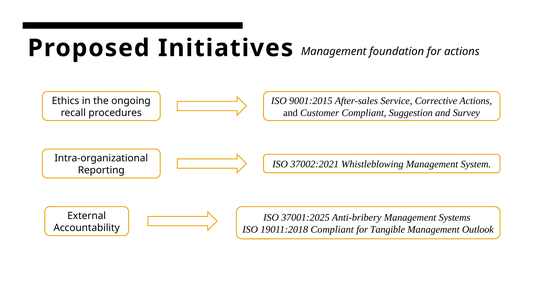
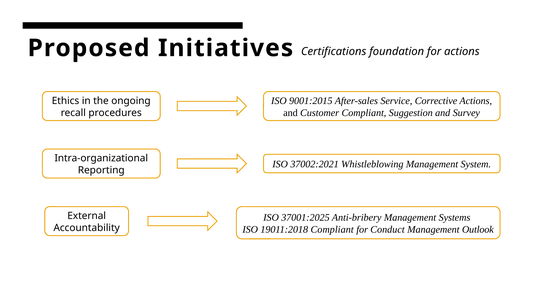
Initiatives Management: Management -> Certifications
Tangible: Tangible -> Conduct
